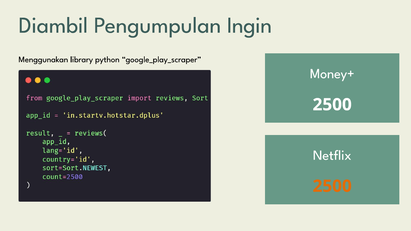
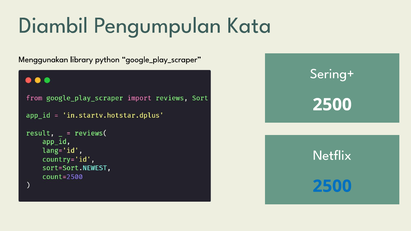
Ingin: Ingin -> Kata
Money+: Money+ -> Sering+
2500 at (332, 186) colour: orange -> blue
